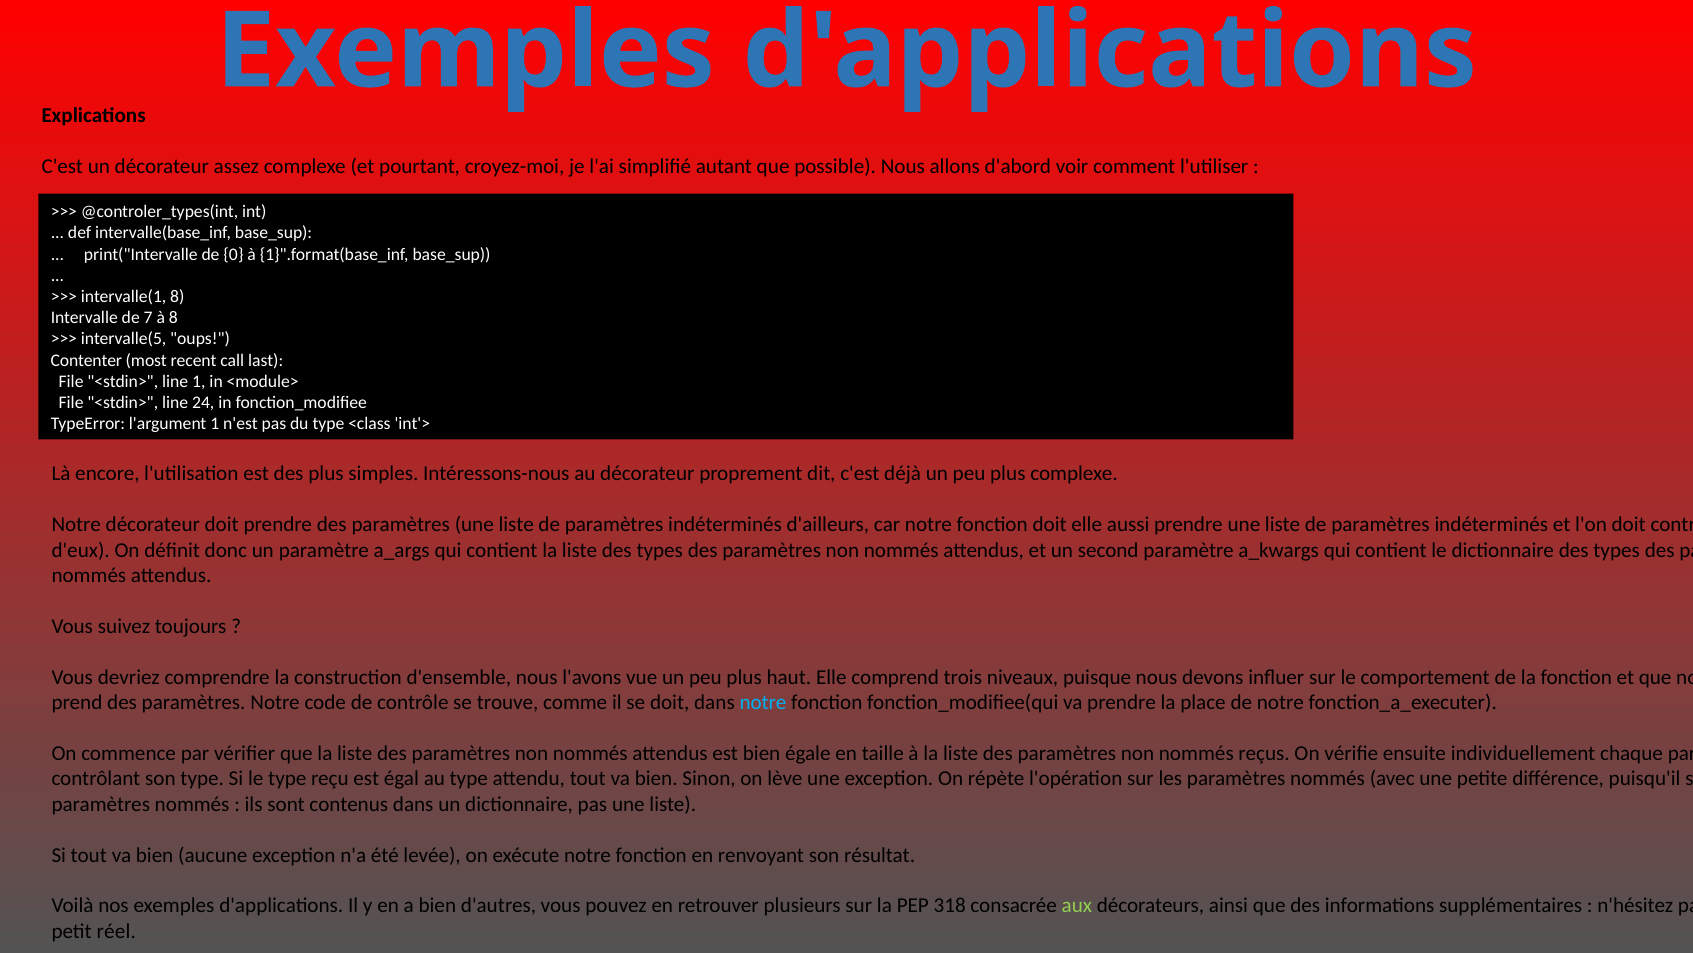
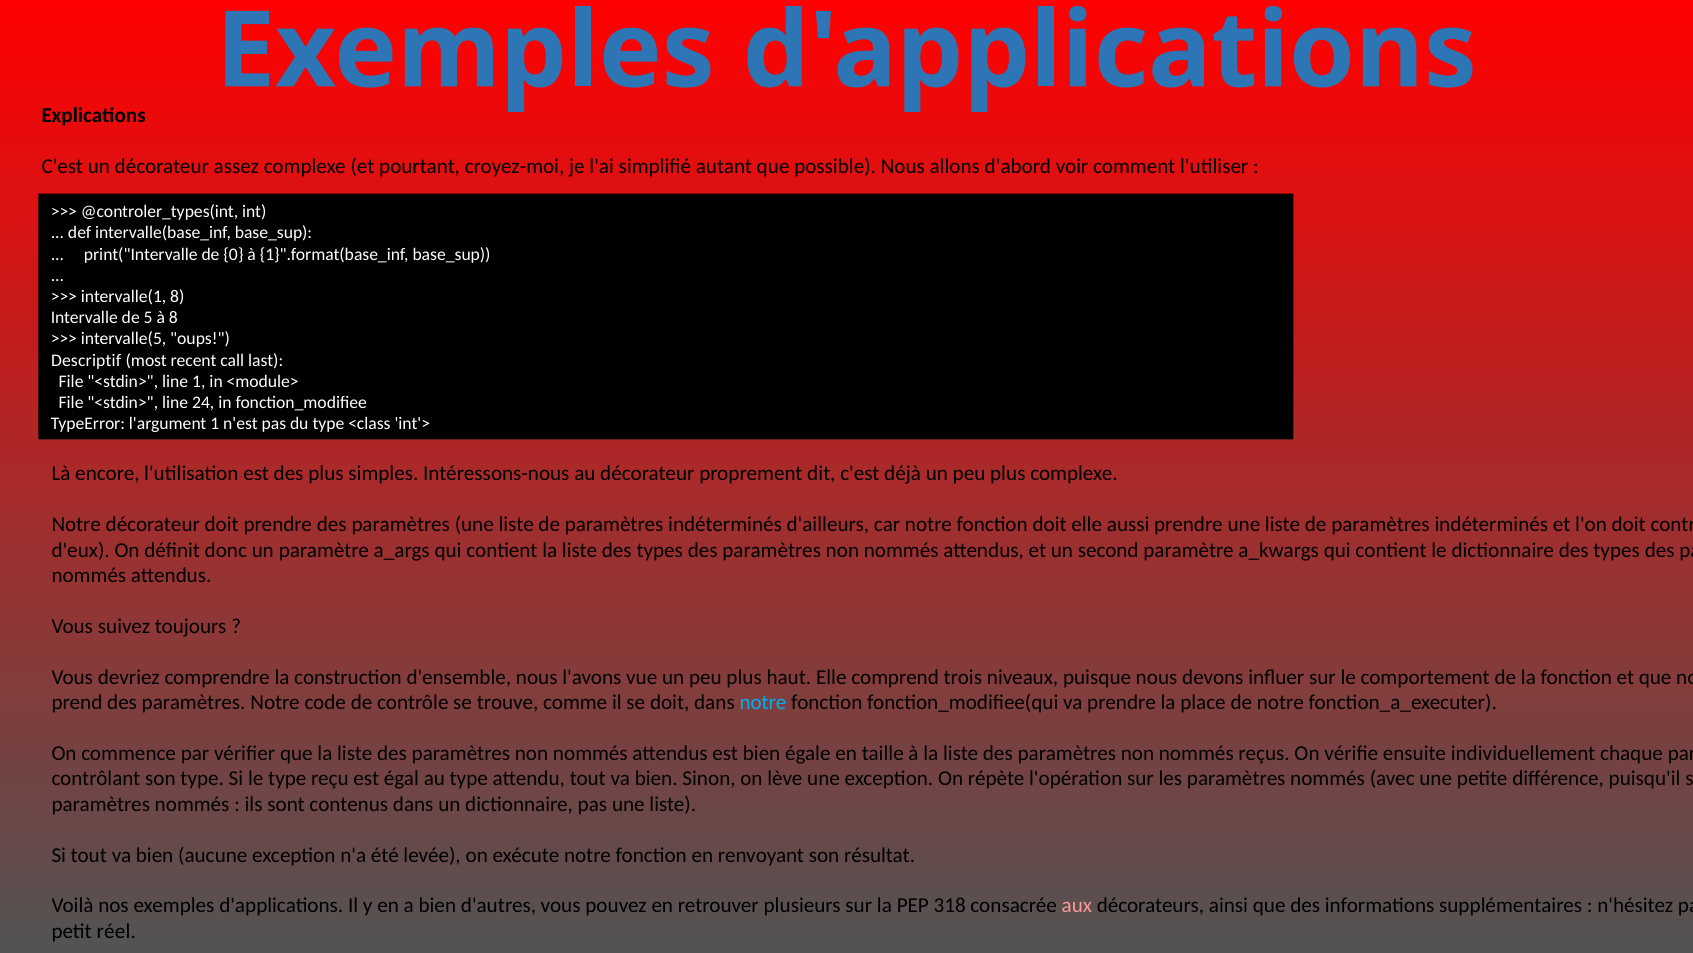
7: 7 -> 5
Contenter: Contenter -> Descriptif
aux colour: light green -> pink
